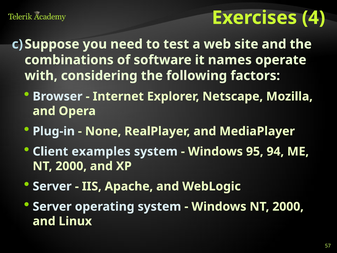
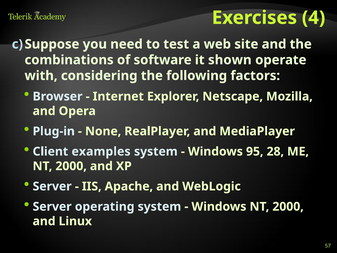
names: names -> shown
94: 94 -> 28
